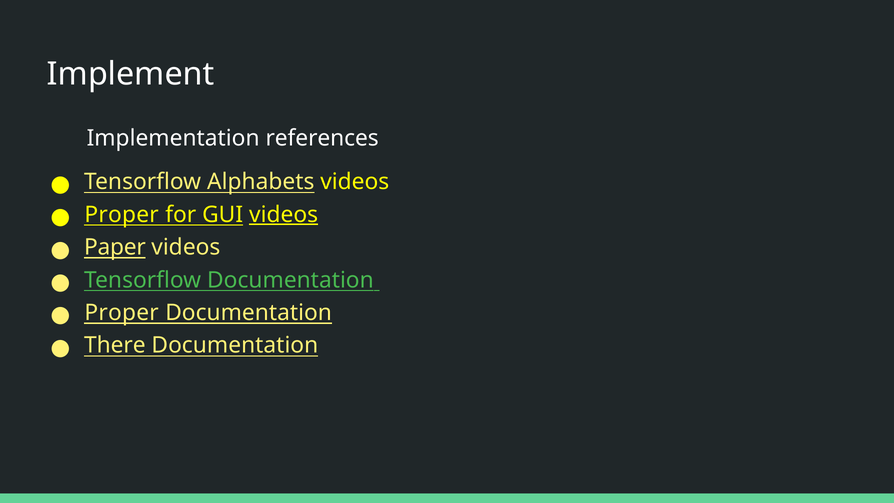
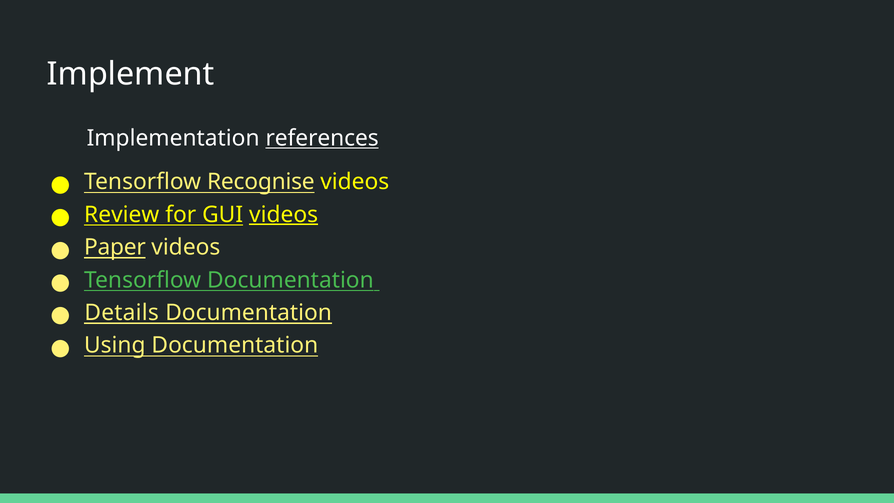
references underline: none -> present
Alphabets: Alphabets -> Recognise
Proper at (122, 215): Proper -> Review
Proper at (122, 313): Proper -> Details
There: There -> Using
